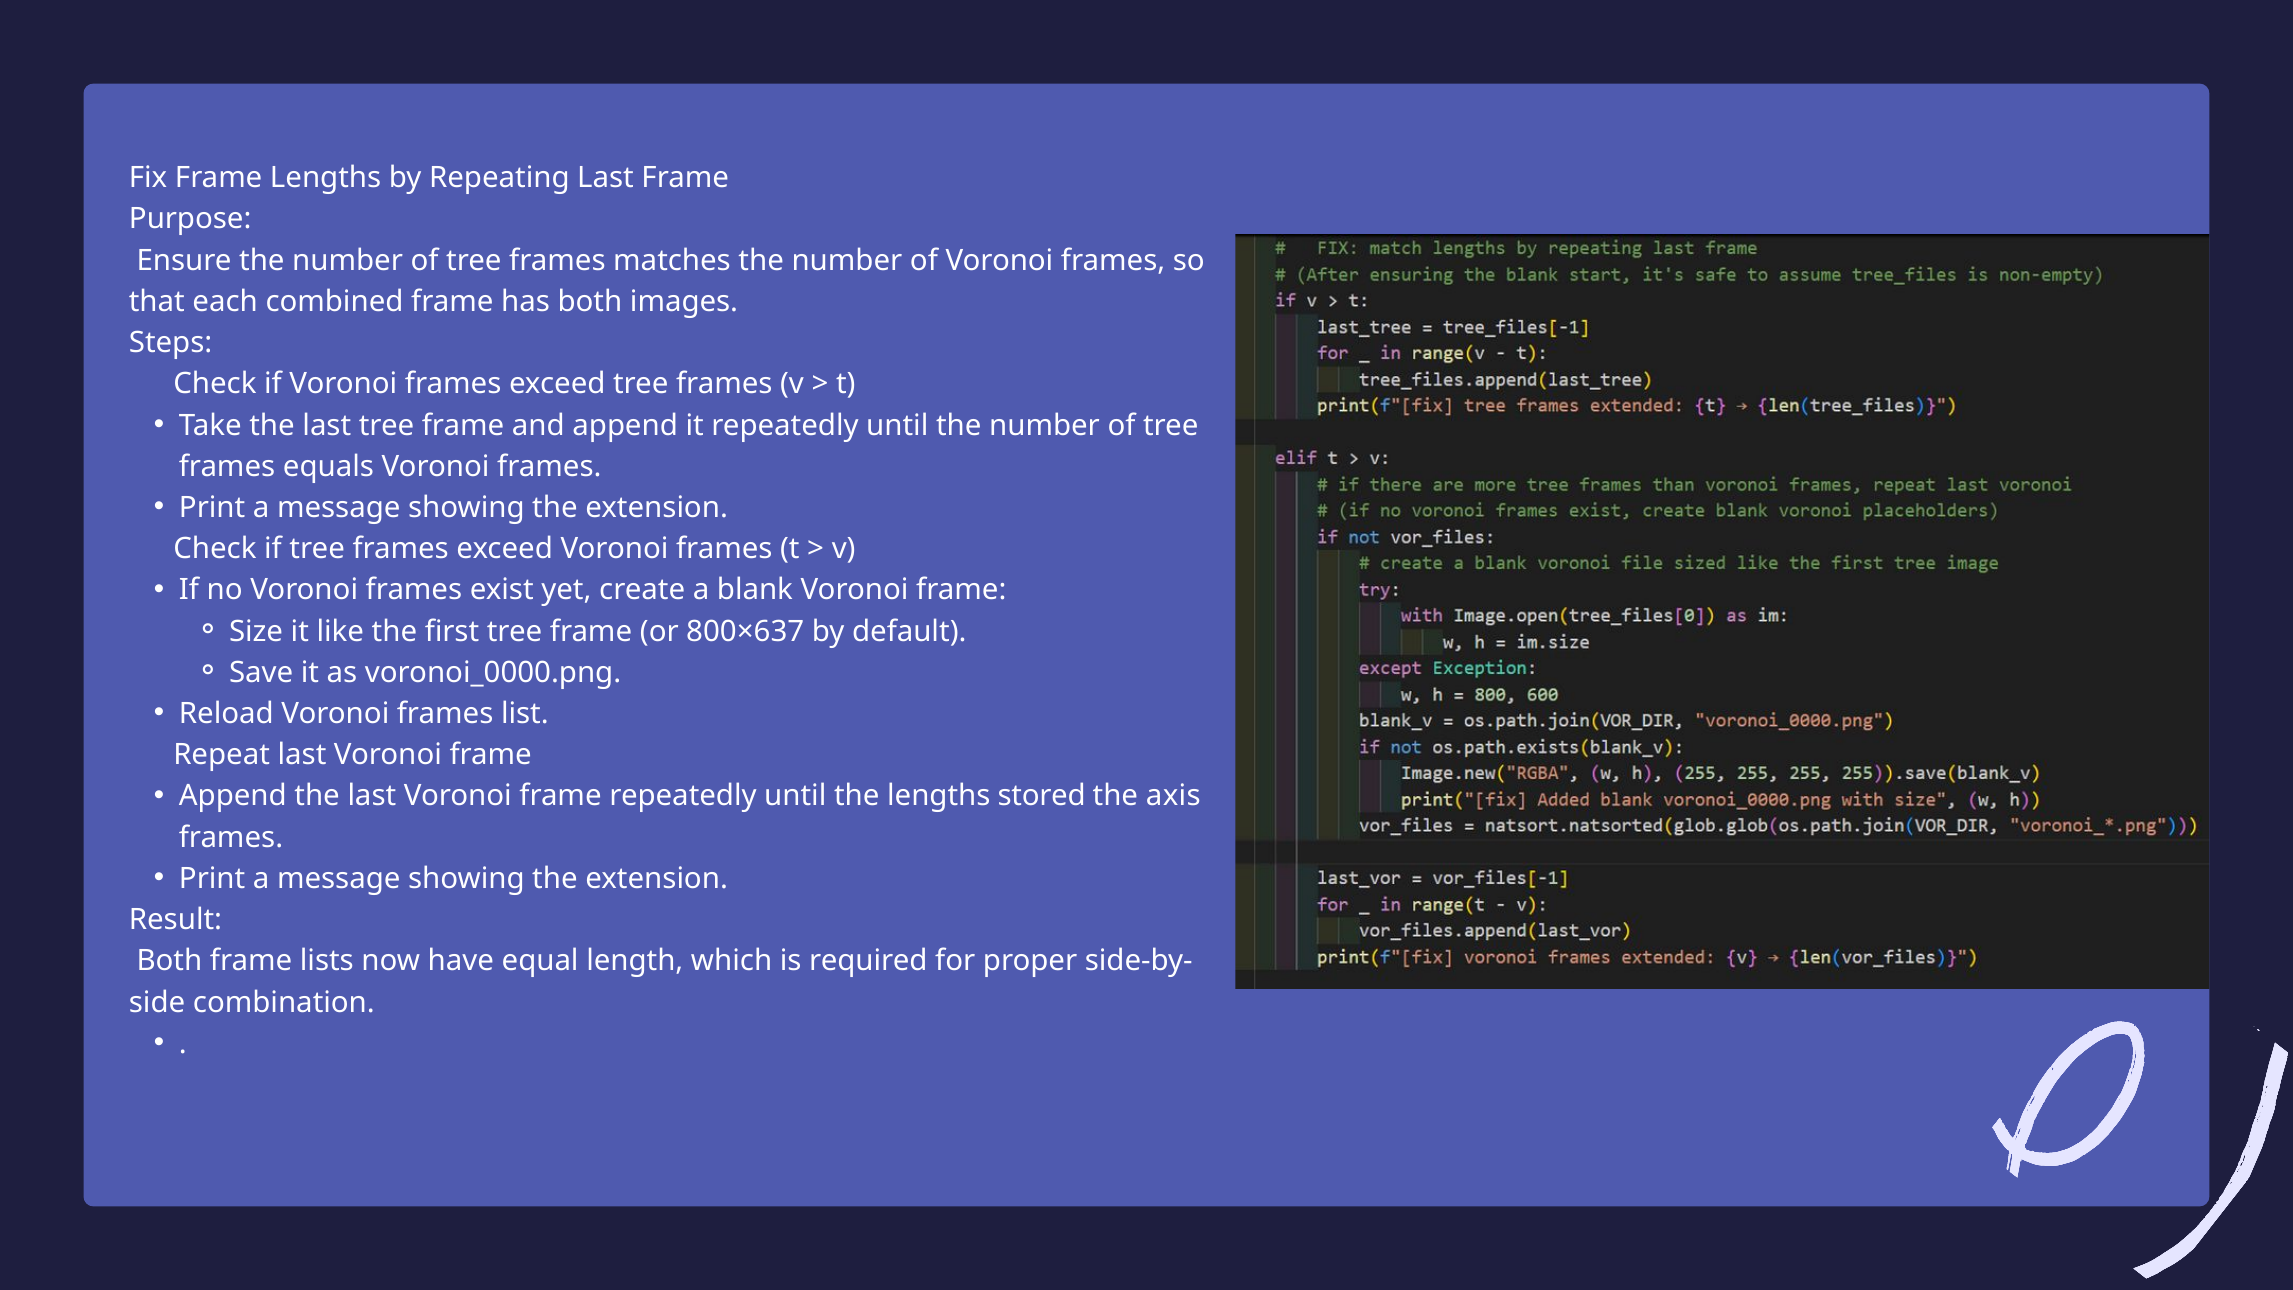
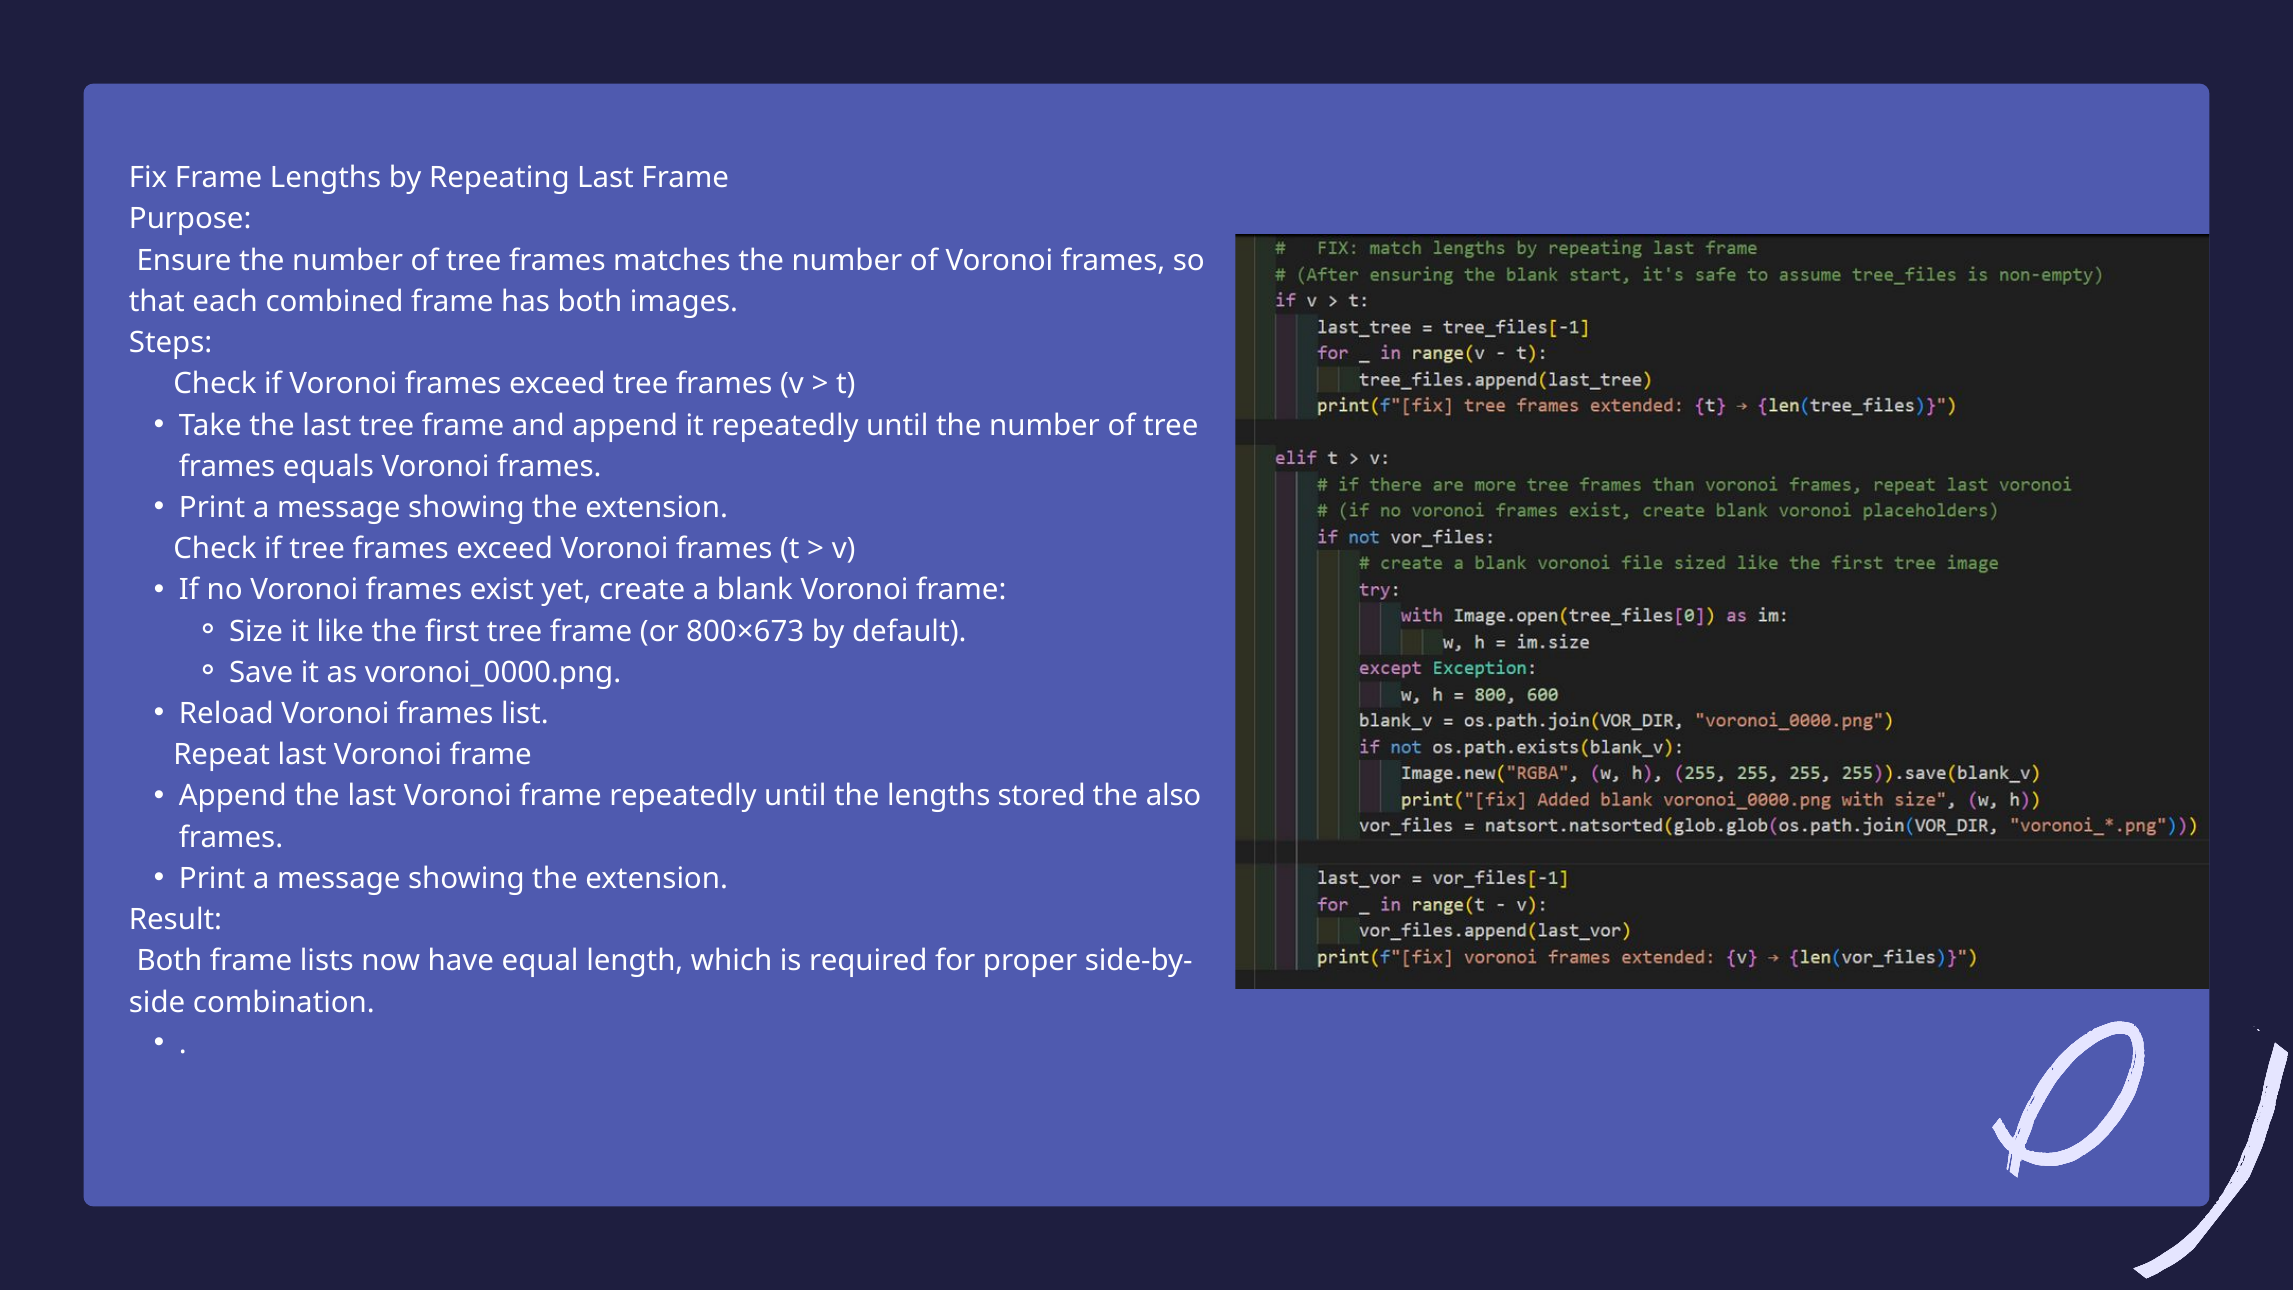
800×637: 800×637 -> 800×673
axis: axis -> also
